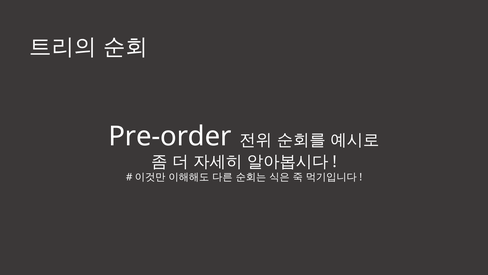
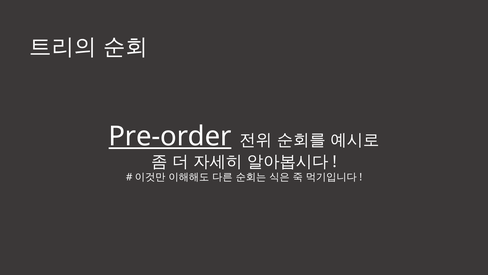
Pre-order underline: none -> present
